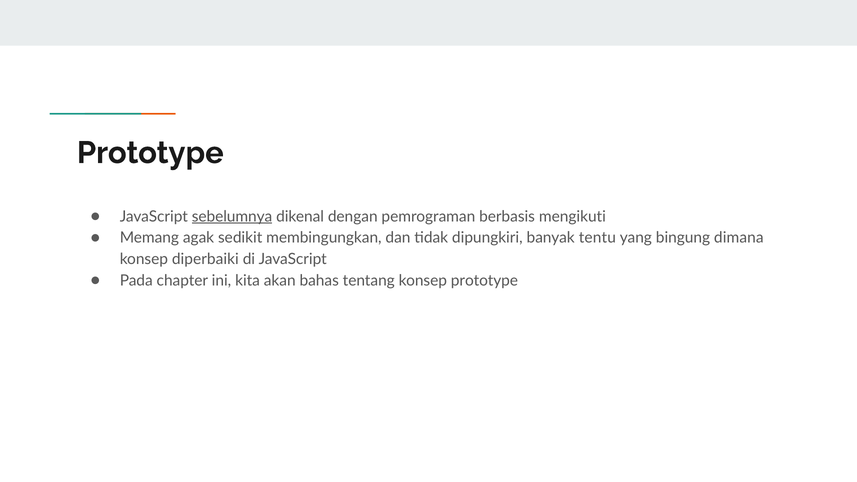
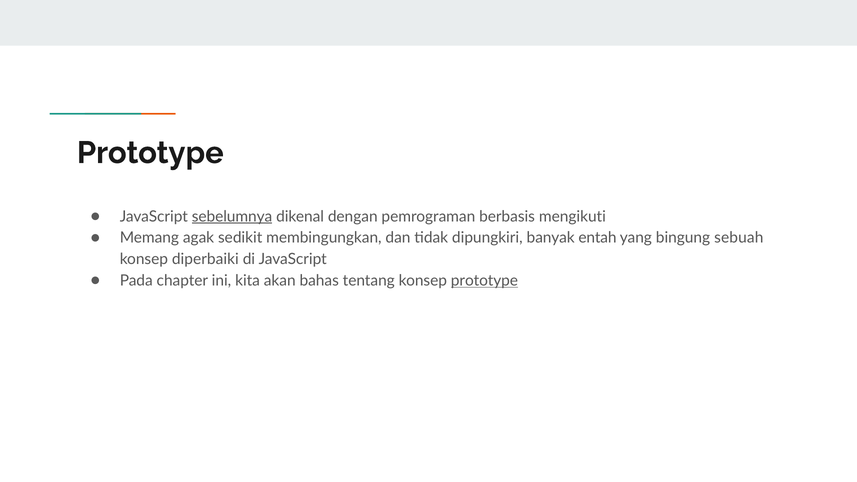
tentu: tentu -> entah
dimana: dimana -> sebuah
prototype at (484, 281) underline: none -> present
